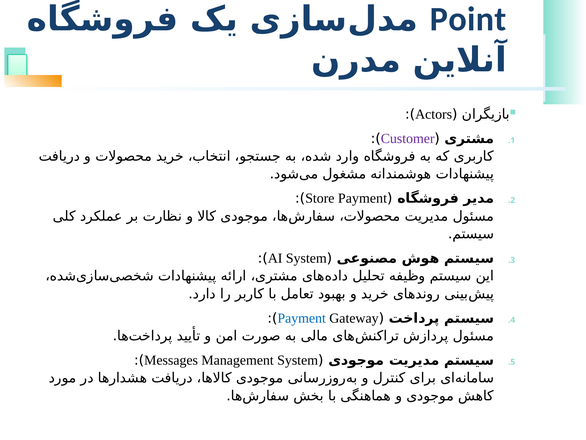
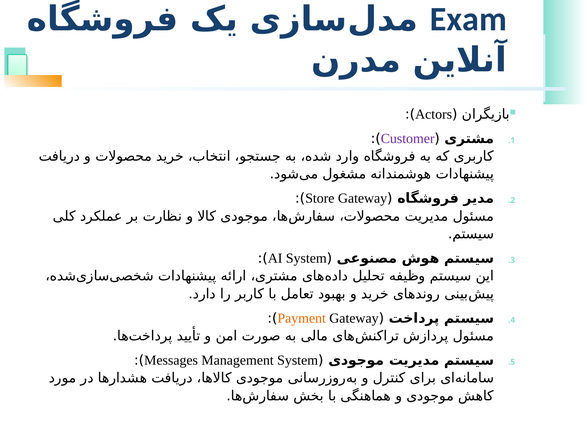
Point: Point -> Exam
Store Payment: Payment -> Gateway
Payment at (302, 318) colour: blue -> orange
